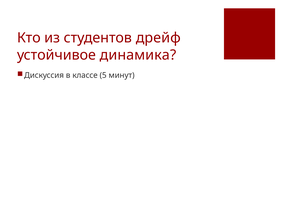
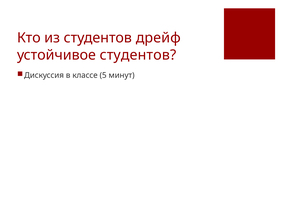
устойчивое динамика: динамика -> студентов
